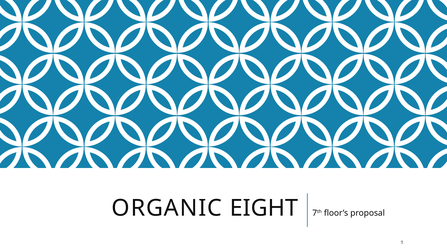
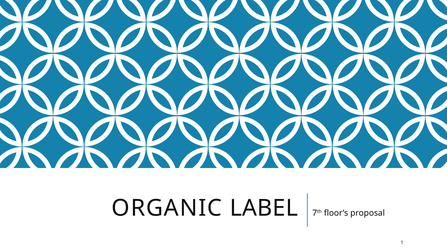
EIGHT: EIGHT -> LABEL
